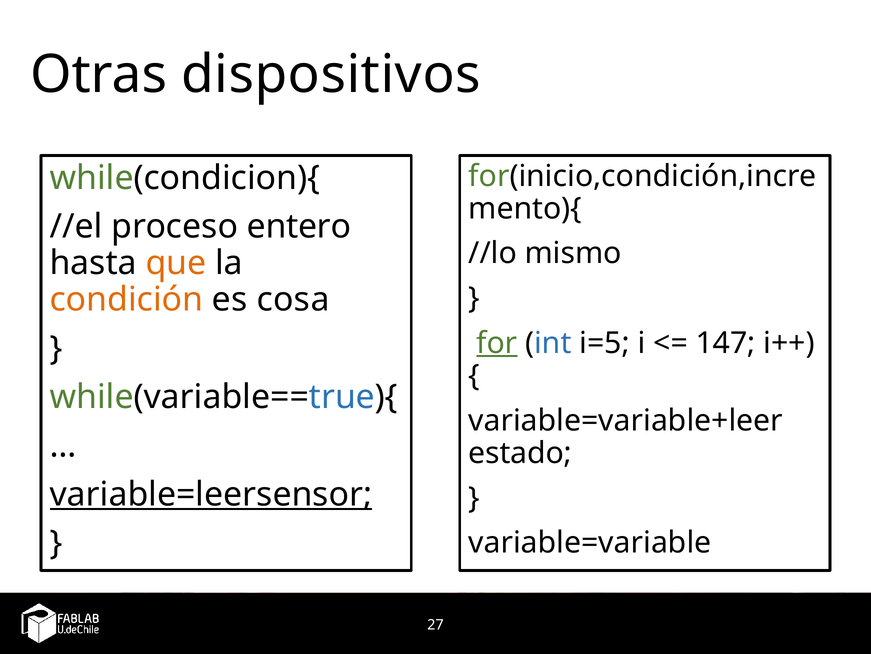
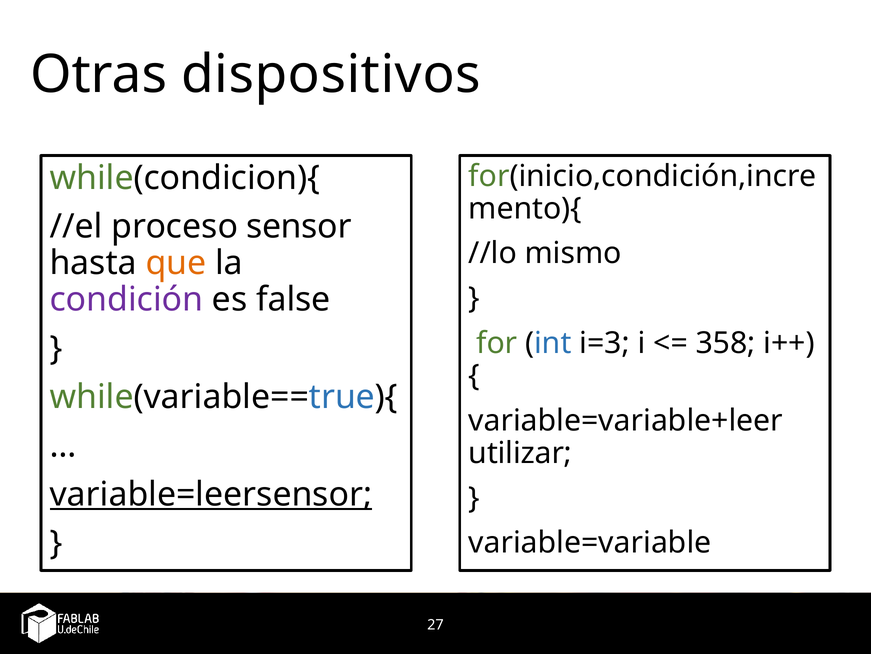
entero: entero -> sensor
condición colour: orange -> purple
cosa: cosa -> false
for underline: present -> none
i=5: i=5 -> i=3
147: 147 -> 358
estado: estado -> utilizar
